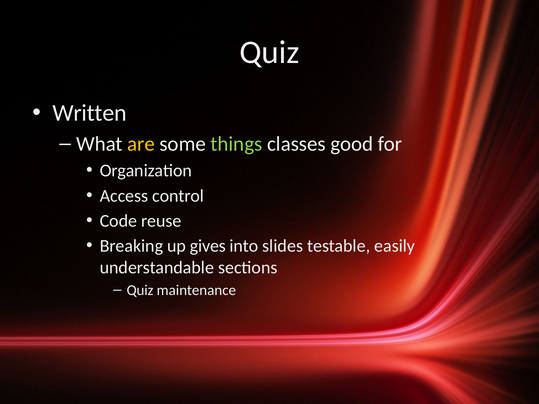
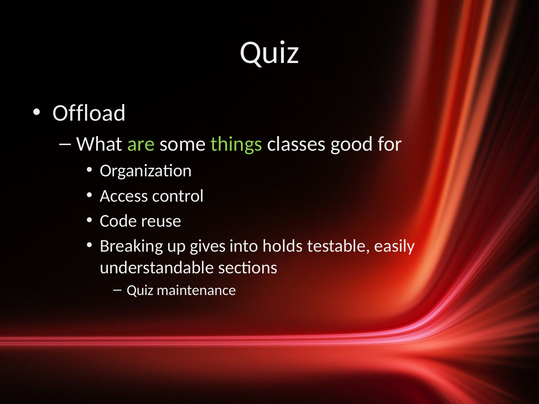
Written: Written -> Offload
are colour: yellow -> light green
slides: slides -> holds
